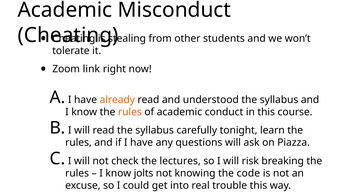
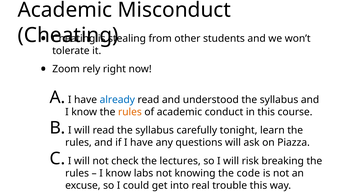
link: link -> rely
already colour: orange -> blue
jolts: jolts -> labs
